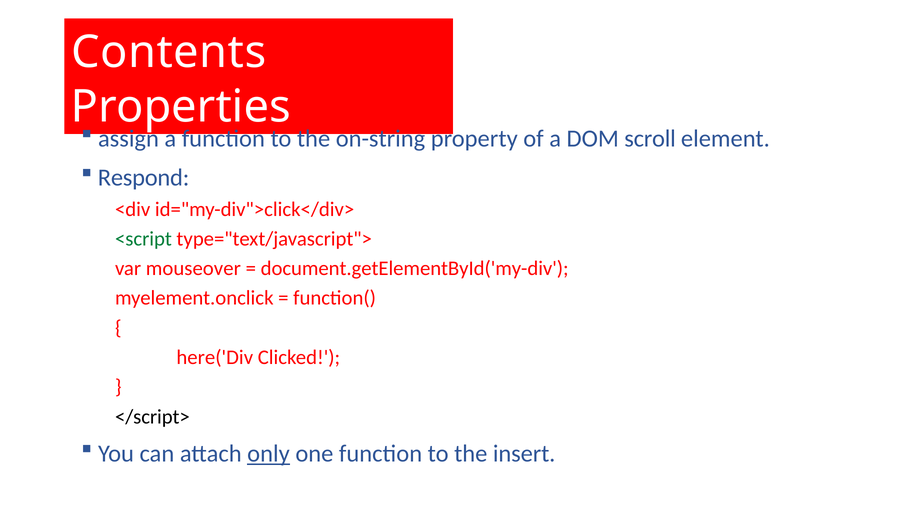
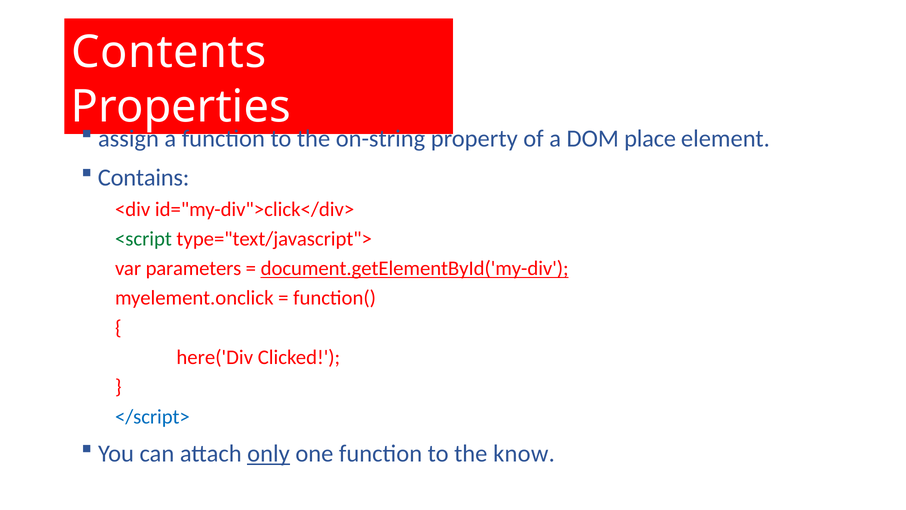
scroll: scroll -> place
Respond: Respond -> Contains
mouseover: mouseover -> parameters
document.getElementById('my-div underline: none -> present
</script> colour: black -> blue
insert: insert -> know
